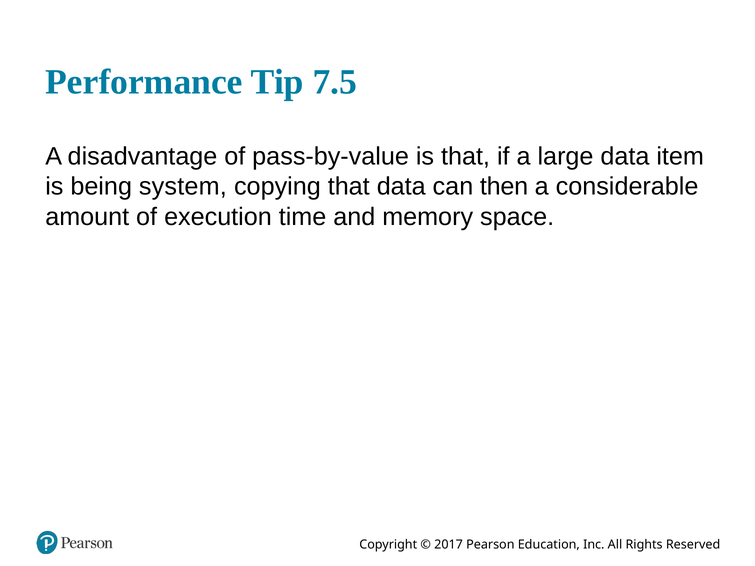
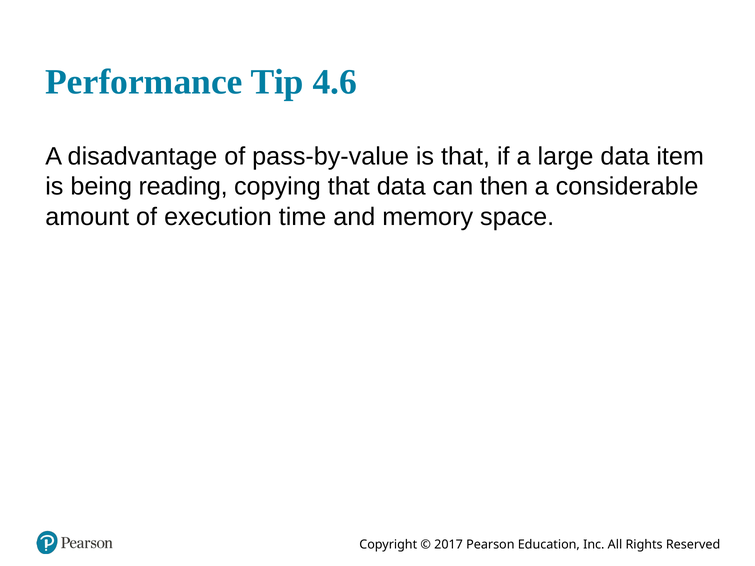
7.5: 7.5 -> 4.6
system: system -> reading
